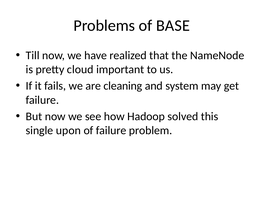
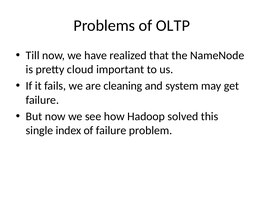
BASE: BASE -> OLTP
upon: upon -> index
